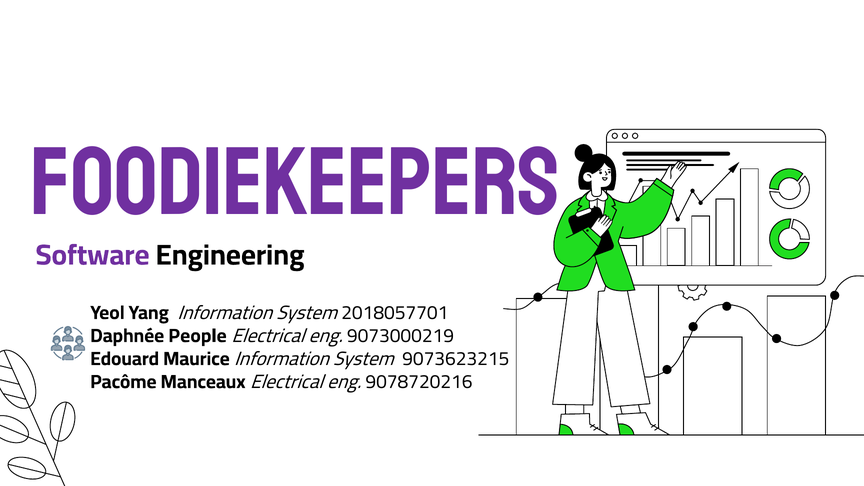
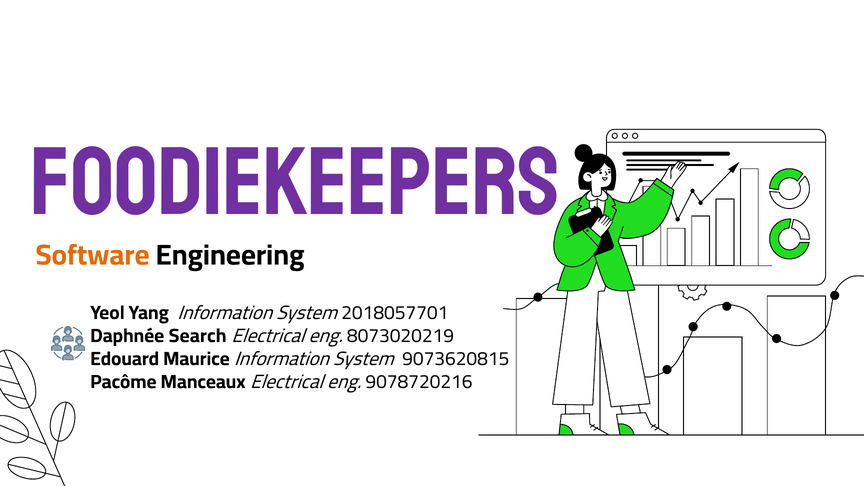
Software colour: purple -> orange
People: People -> Search
9073000219: 9073000219 -> 8073020219
9073623215: 9073623215 -> 9073620815
